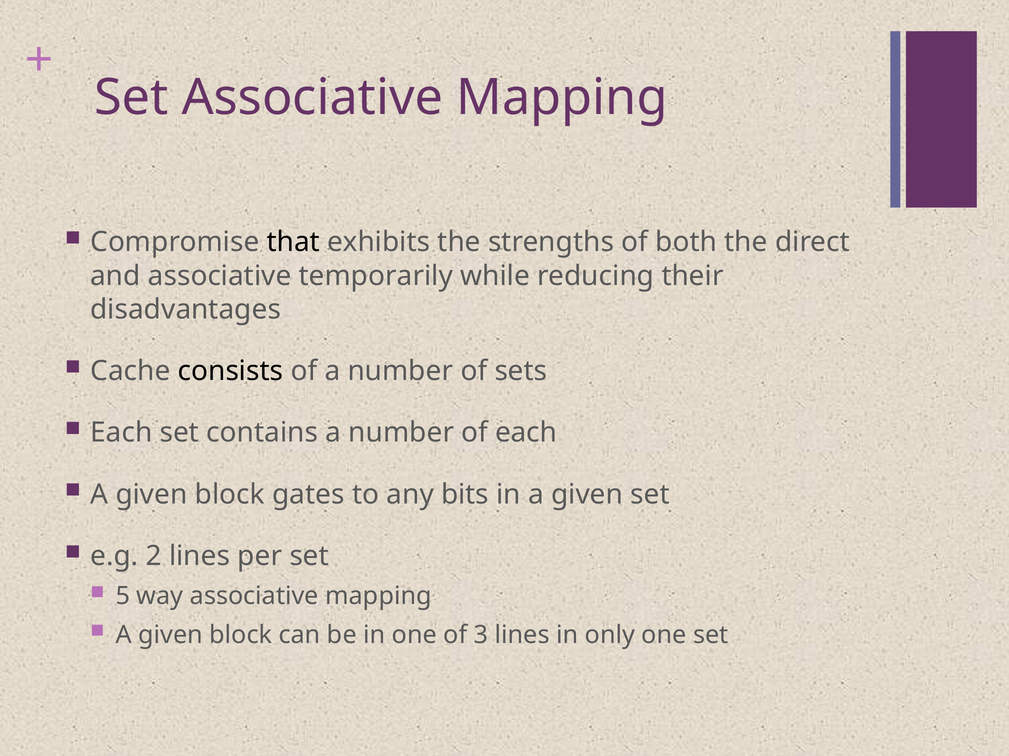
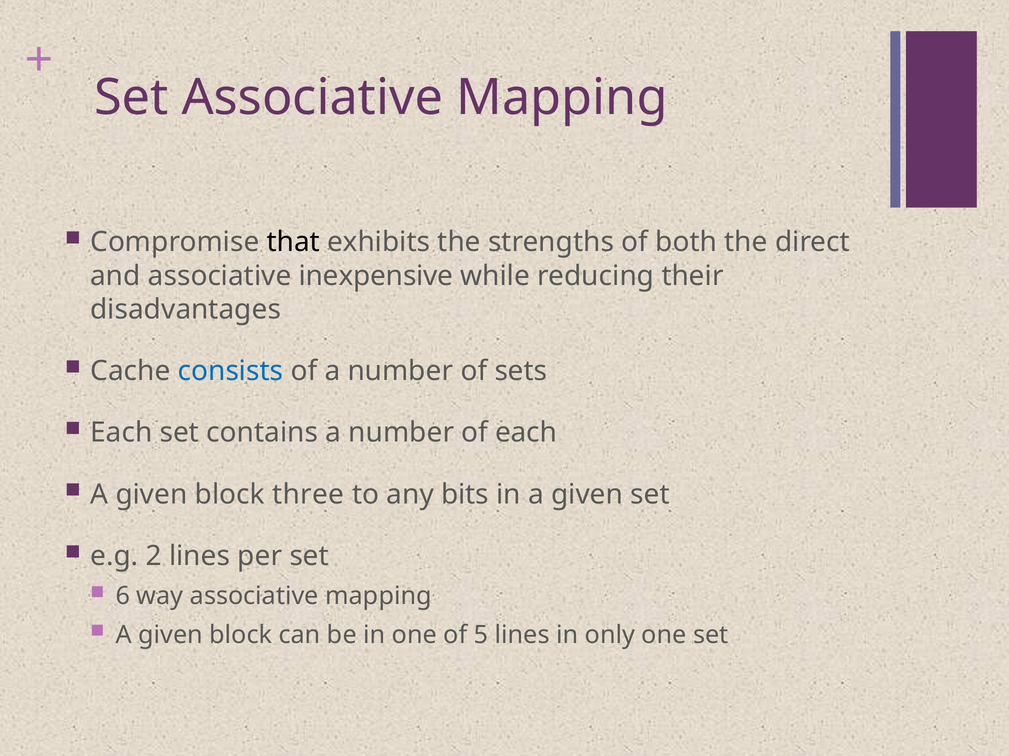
temporarily: temporarily -> inexpensive
consists colour: black -> blue
gates: gates -> three
5: 5 -> 6
3: 3 -> 5
